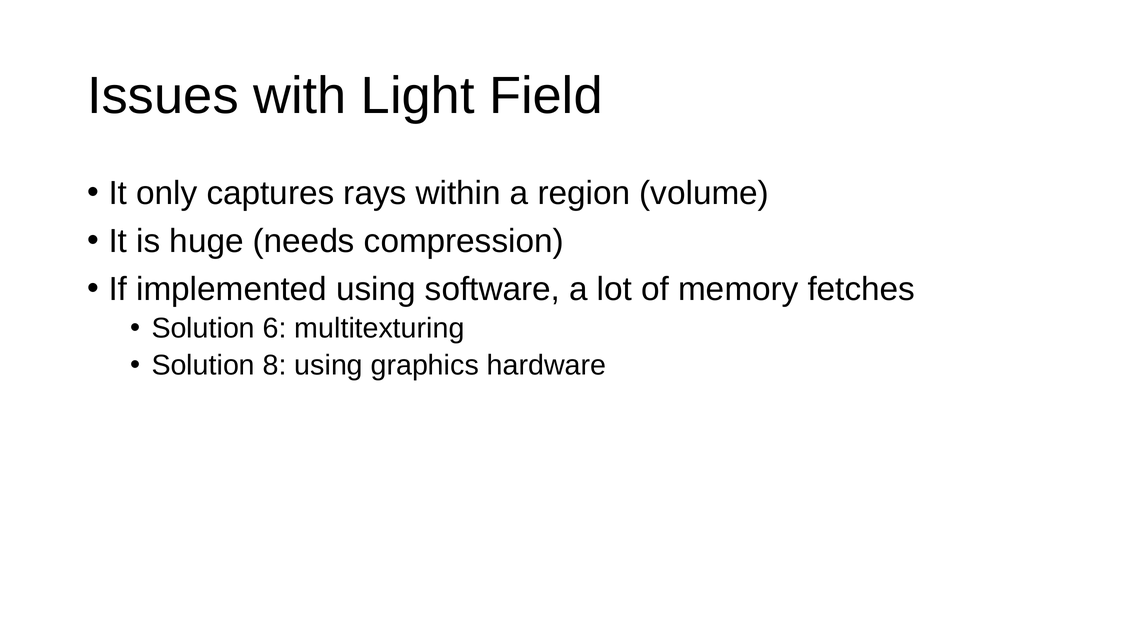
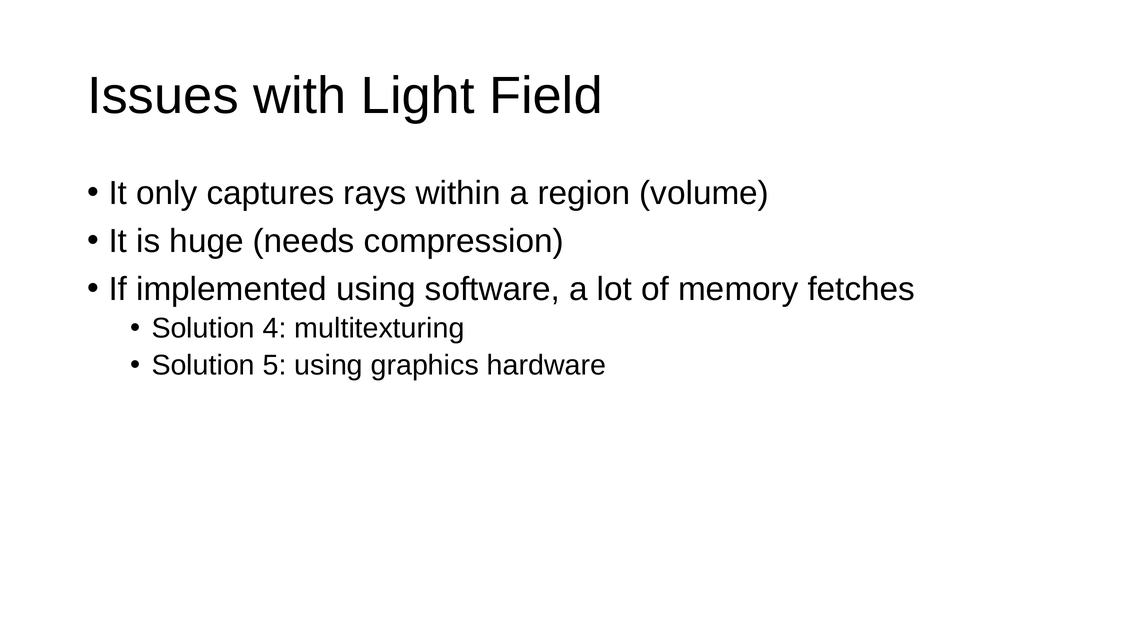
6: 6 -> 4
8: 8 -> 5
